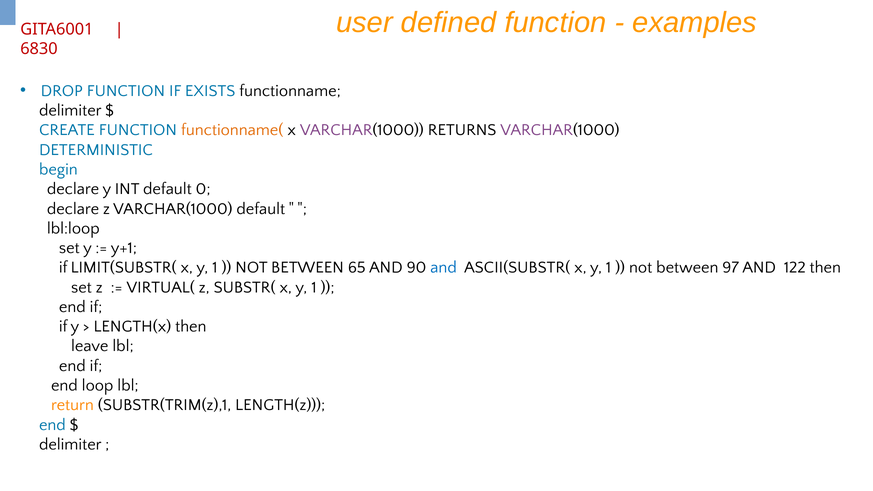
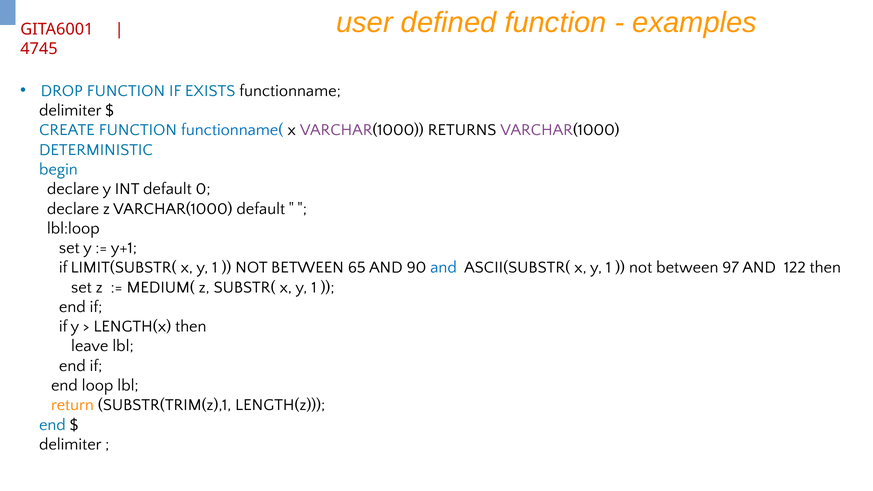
6830: 6830 -> 4745
functionname( colour: orange -> blue
VIRTUAL(: VIRTUAL( -> MEDIUM(
